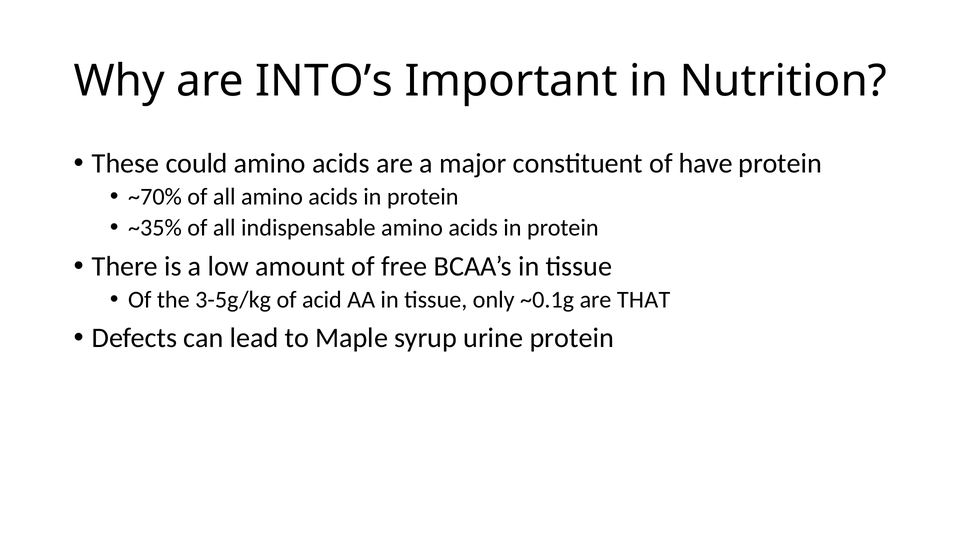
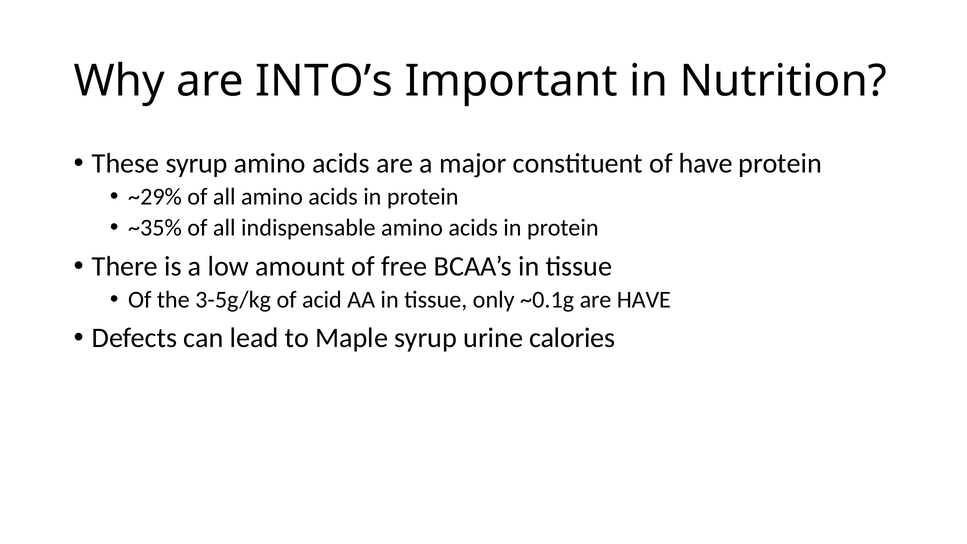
These could: could -> syrup
~70%: ~70% -> ~29%
are THAT: THAT -> HAVE
urine protein: protein -> calories
